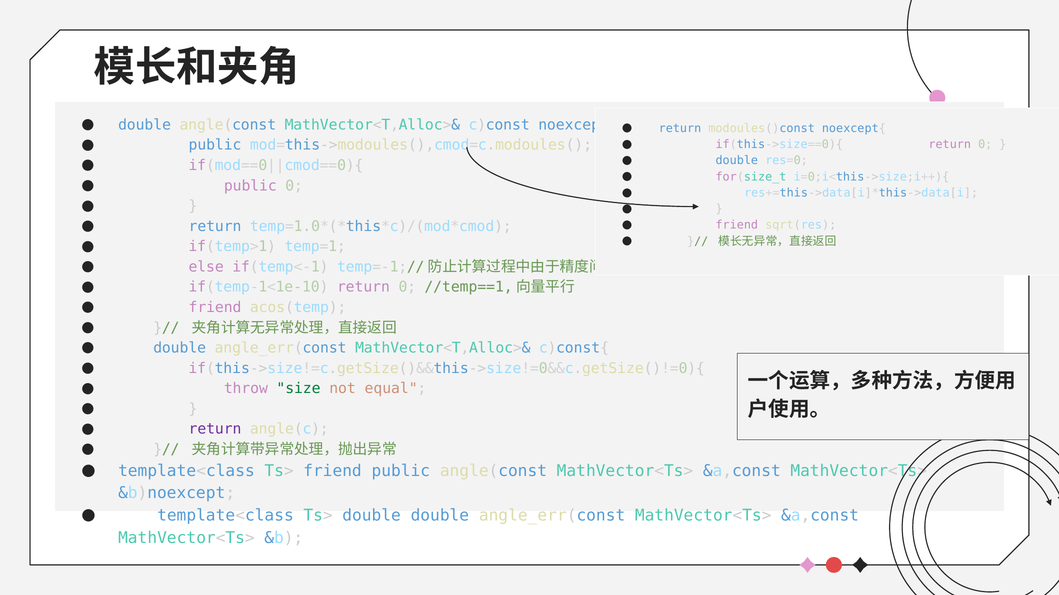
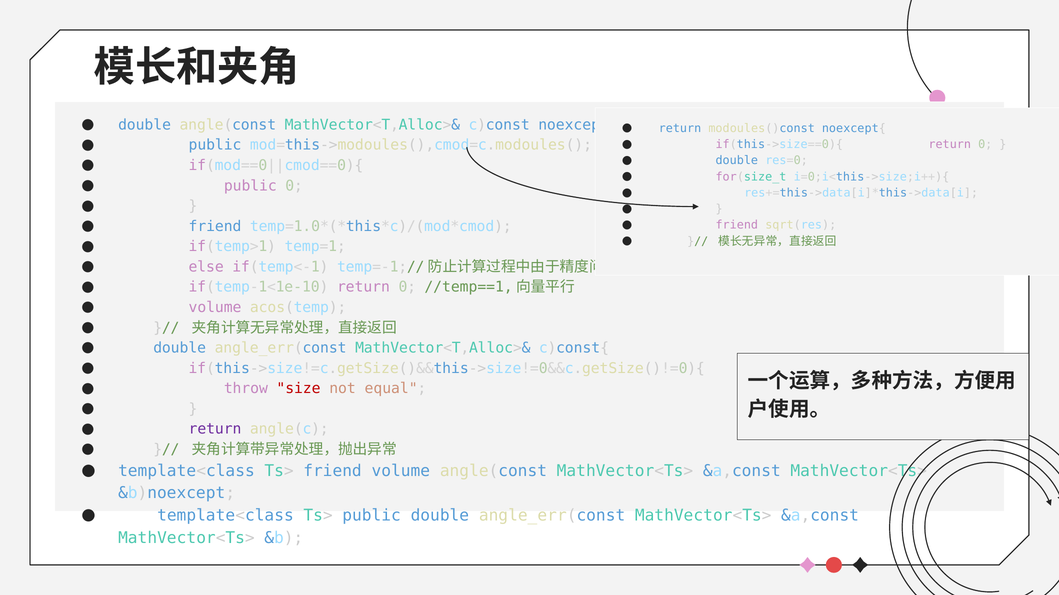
return at (215, 227): return -> friend
friend at (215, 308): friend -> volume
size colour: green -> red
friend public: public -> volume
Ts> double: double -> public
